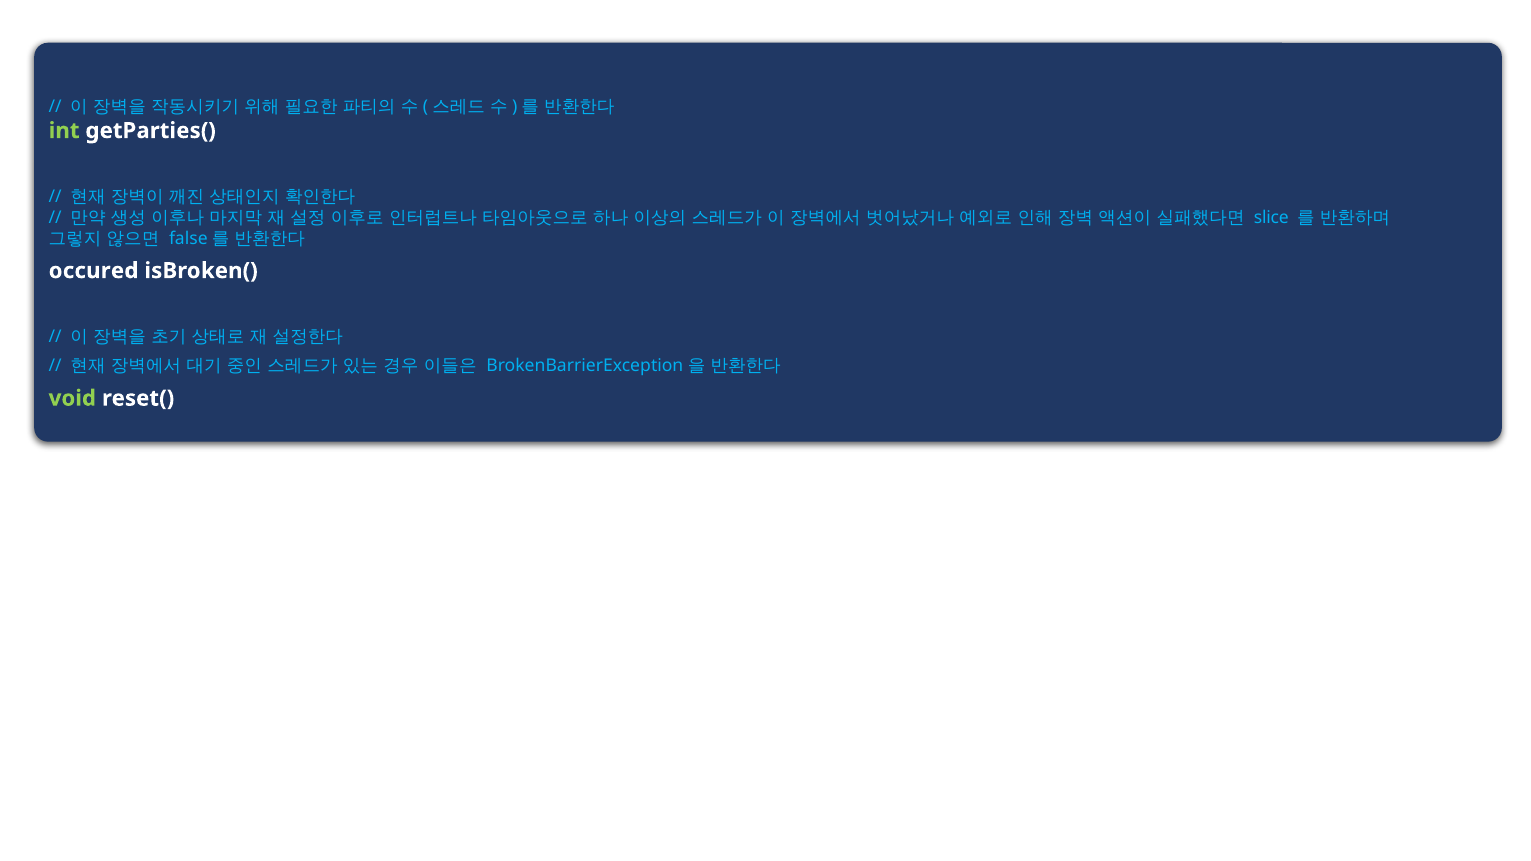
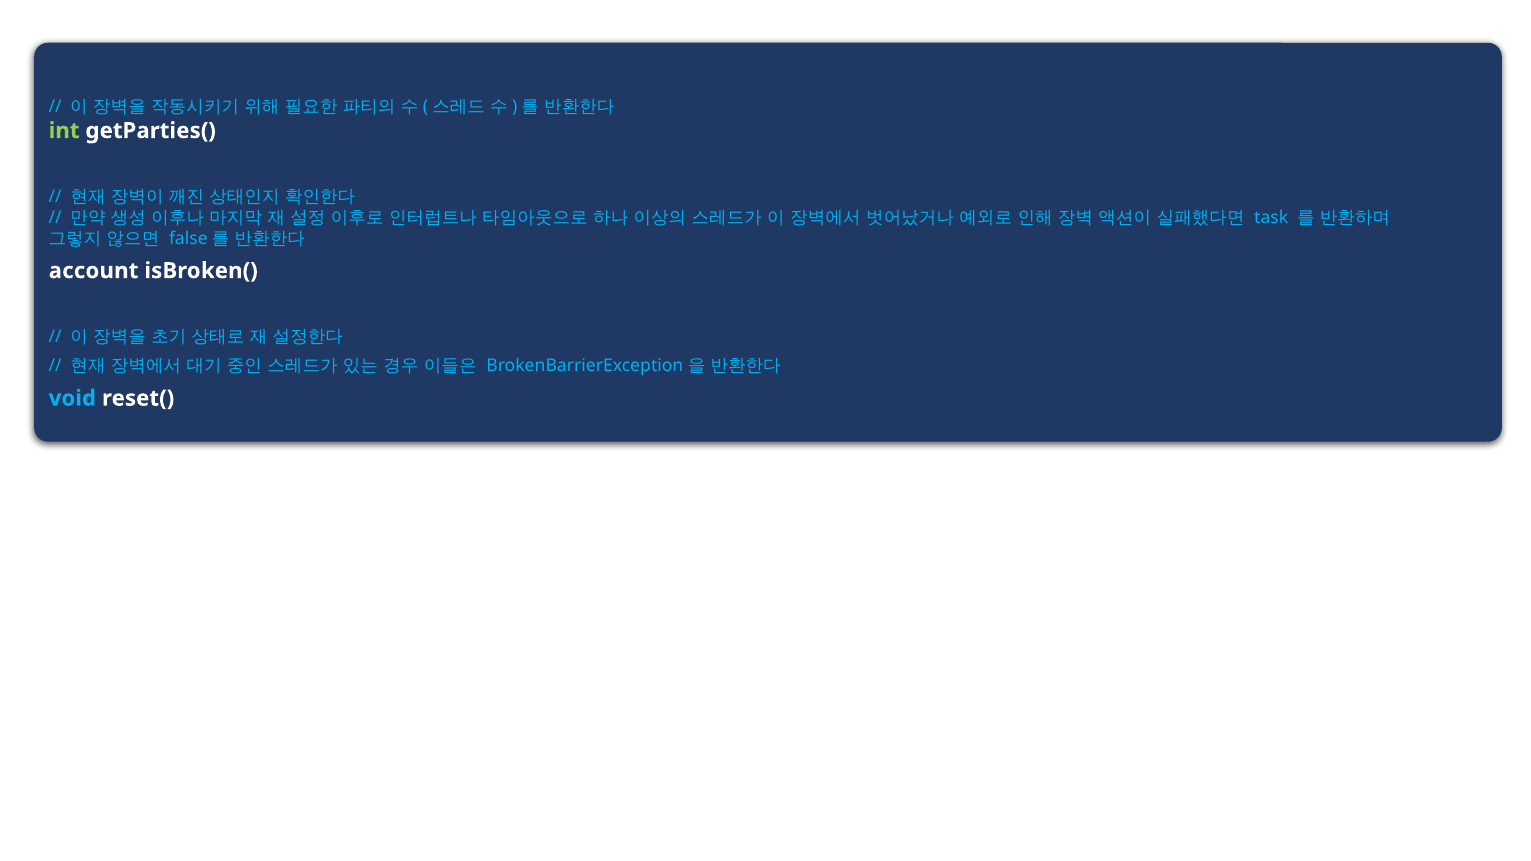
slice: slice -> task
occured: occured -> account
void colour: light green -> light blue
